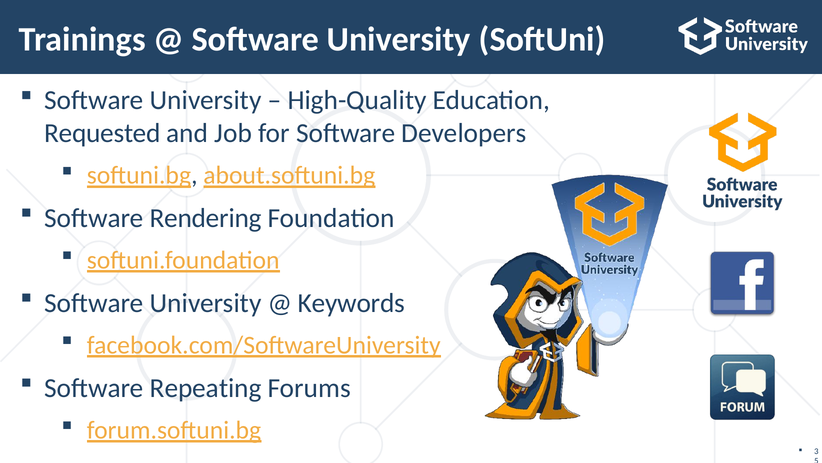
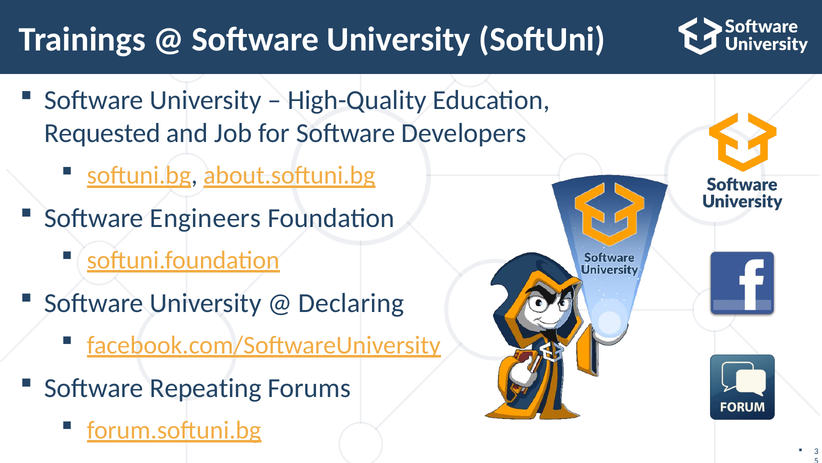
Rendering: Rendering -> Engineers
Keywords: Keywords -> Declaring
